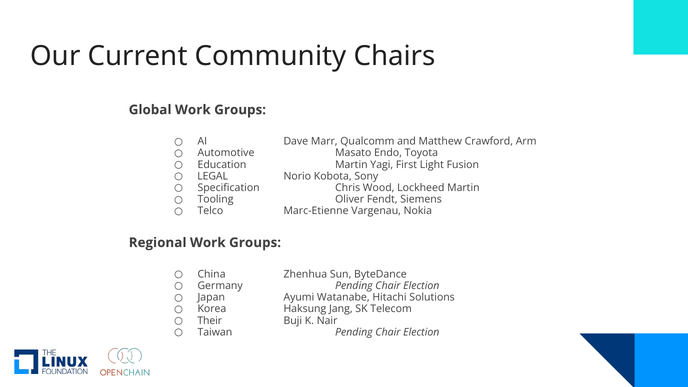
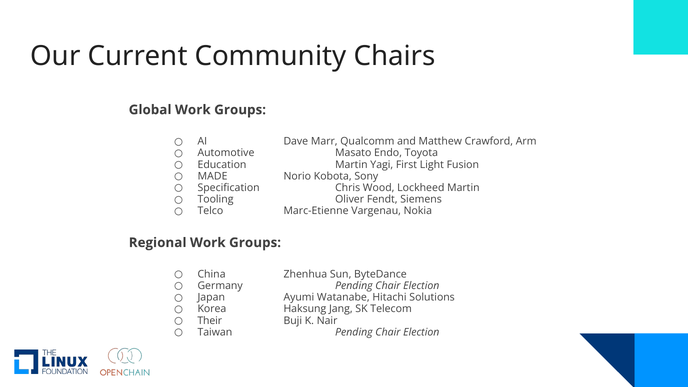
LEGAL: LEGAL -> MADE
